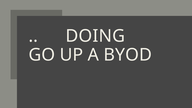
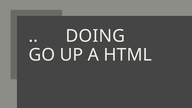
BYOD: BYOD -> HTML
